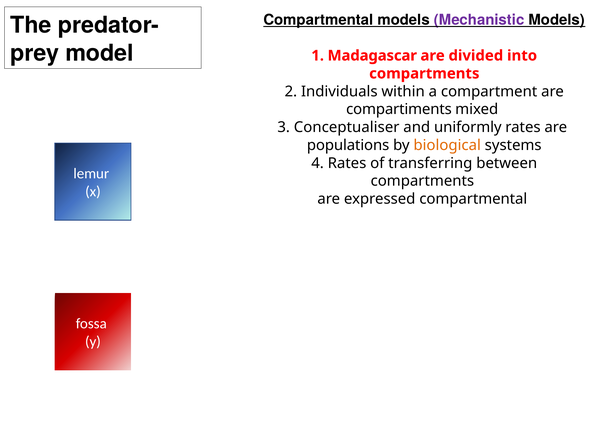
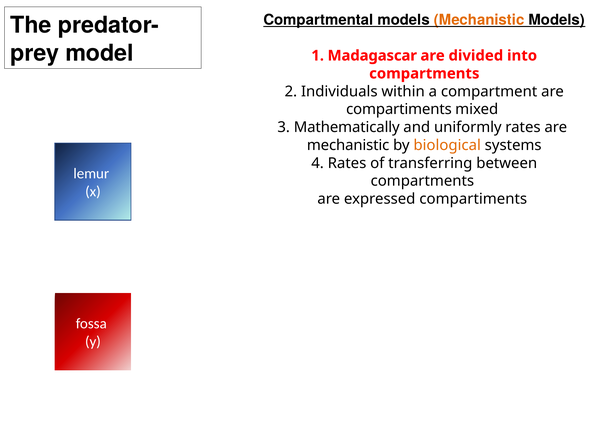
Mechanistic at (479, 20) colour: purple -> orange
Conceptualiser: Conceptualiser -> Mathematically
populations at (348, 145): populations -> mechanistic
expressed compartmental: compartmental -> compartiments
